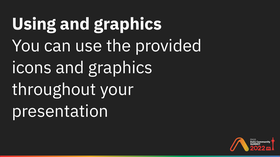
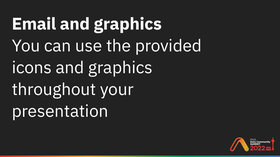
Using: Using -> Email
